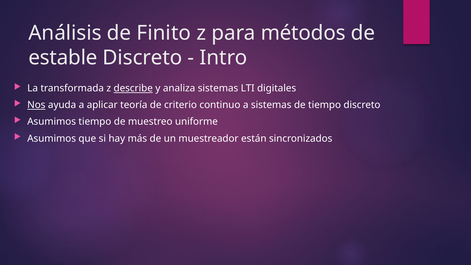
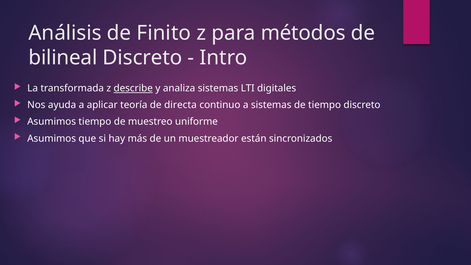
estable: estable -> bilineal
Nos underline: present -> none
criterio: criterio -> directa
